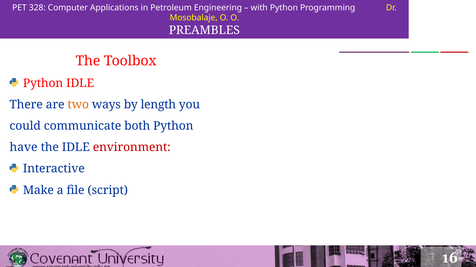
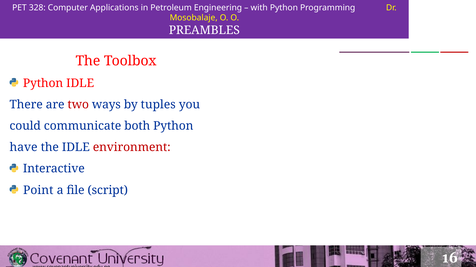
two colour: orange -> red
length: length -> tuples
Make: Make -> Point
